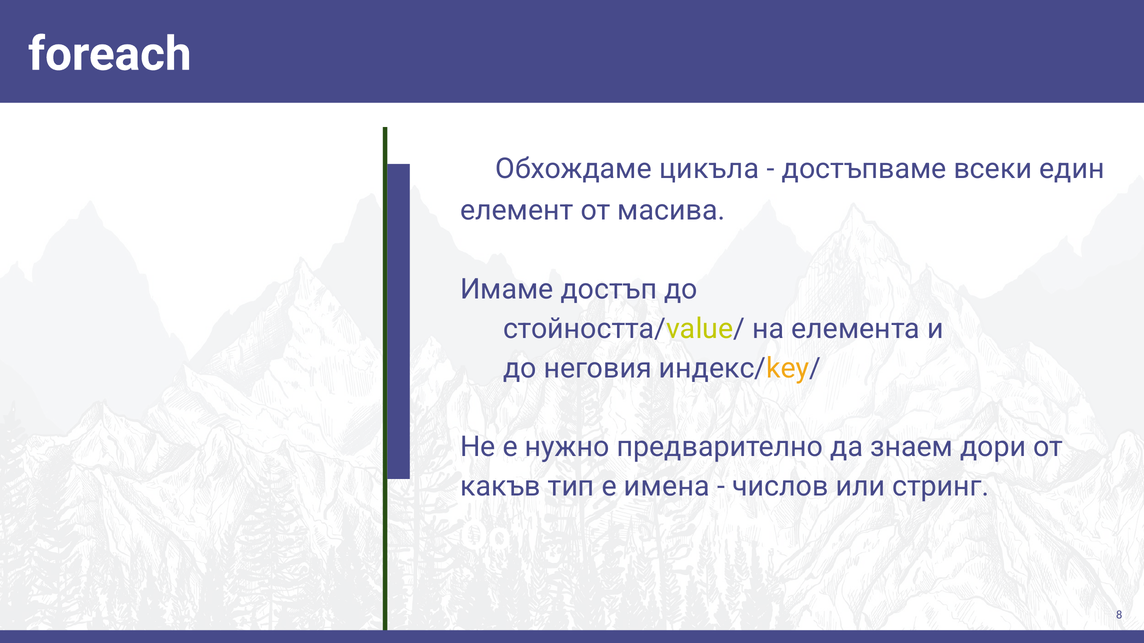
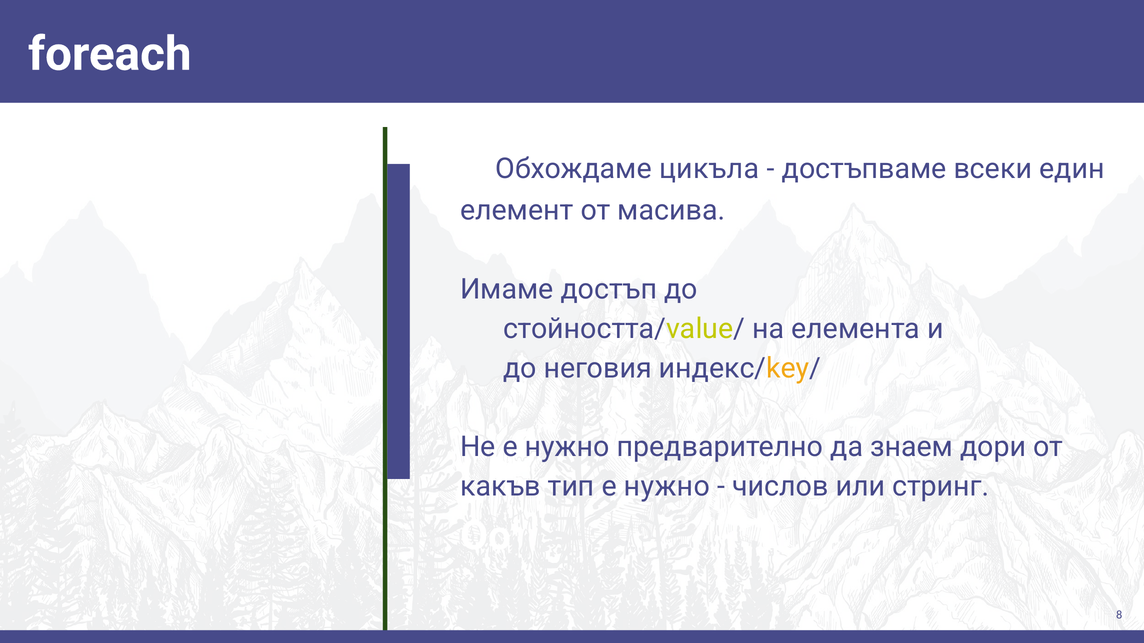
тип е имена: имена -> нужно
